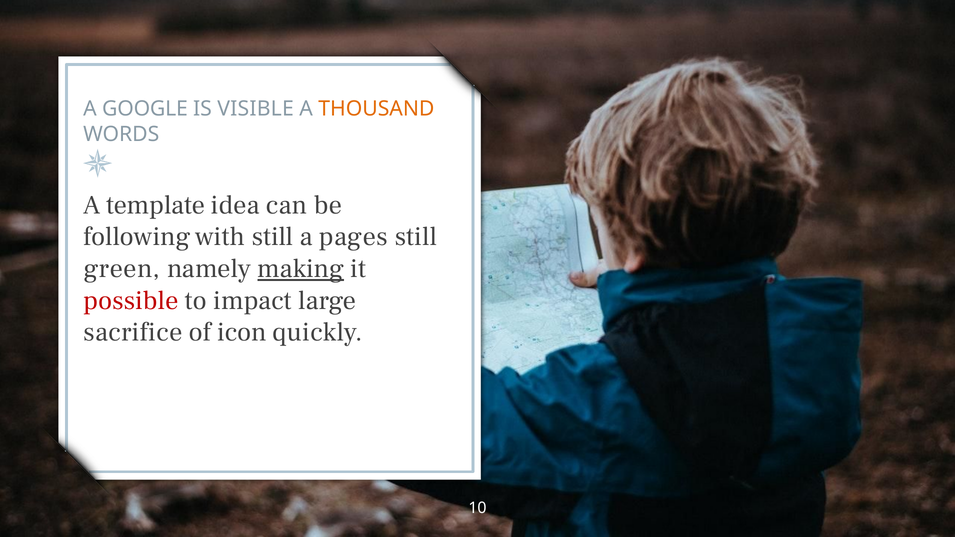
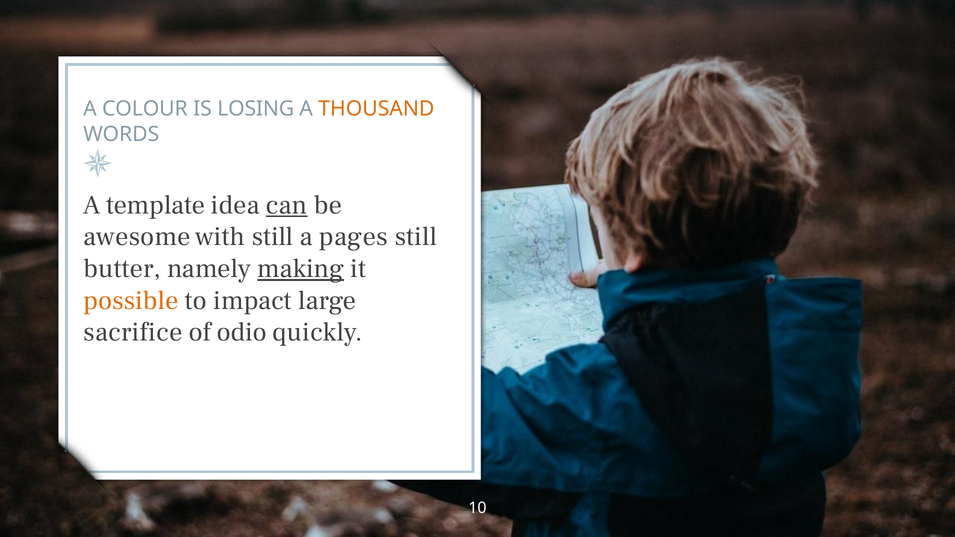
GOOGLE: GOOGLE -> COLOUR
VISIBLE: VISIBLE -> LOSING
can underline: none -> present
following: following -> awesome
green: green -> butter
possible colour: red -> orange
icon: icon -> odio
